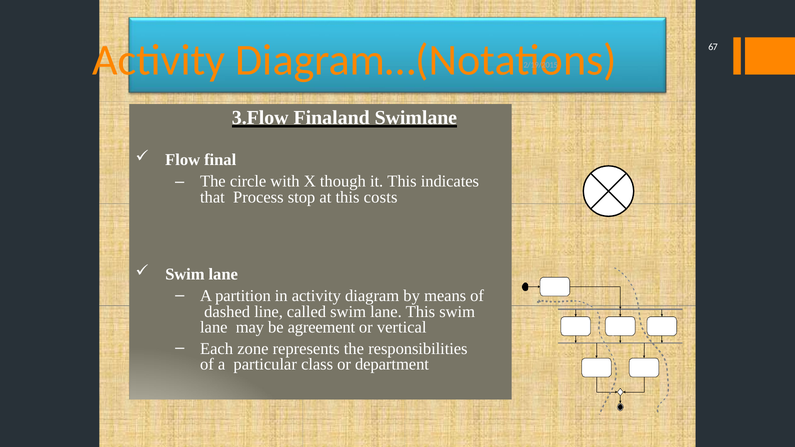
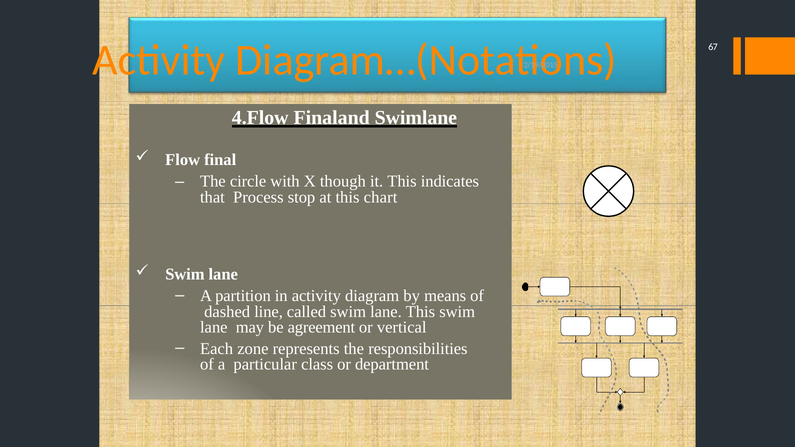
3.Flow: 3.Flow -> 4.Flow
costs: costs -> chart
